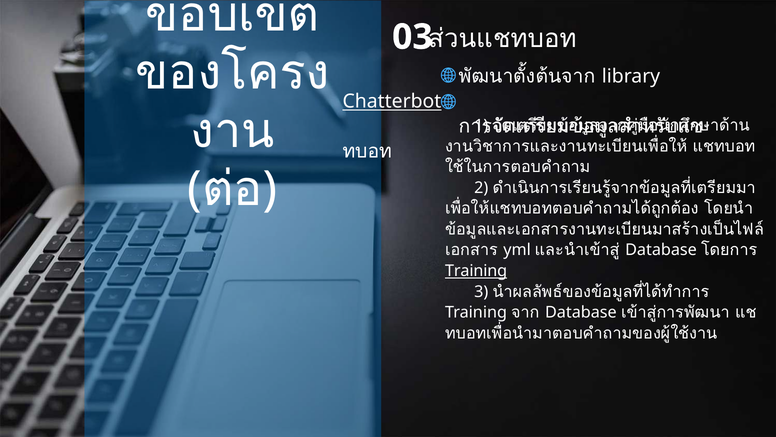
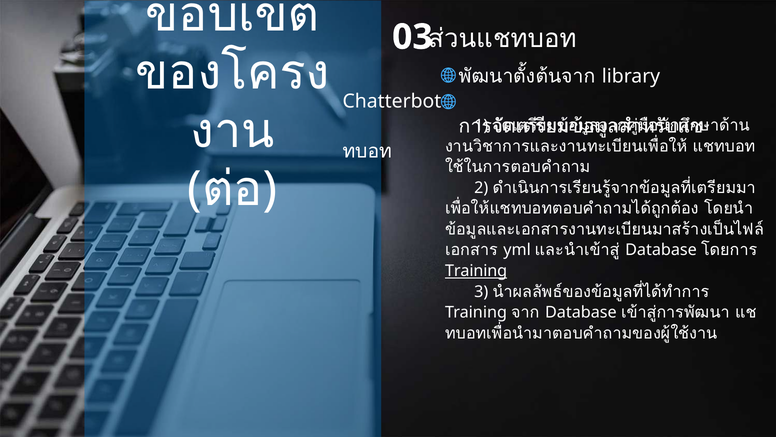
Chatterbot underline: present -> none
